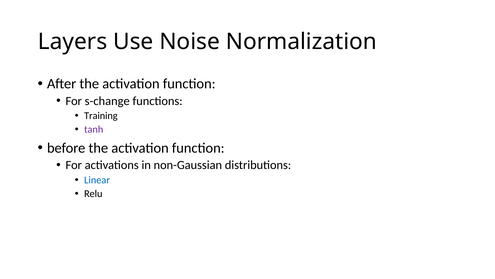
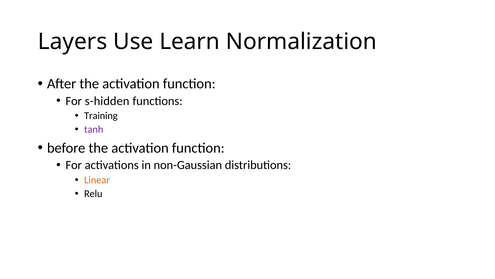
Noise: Noise -> Learn
s-change: s-change -> s-hidden
Linear colour: blue -> orange
